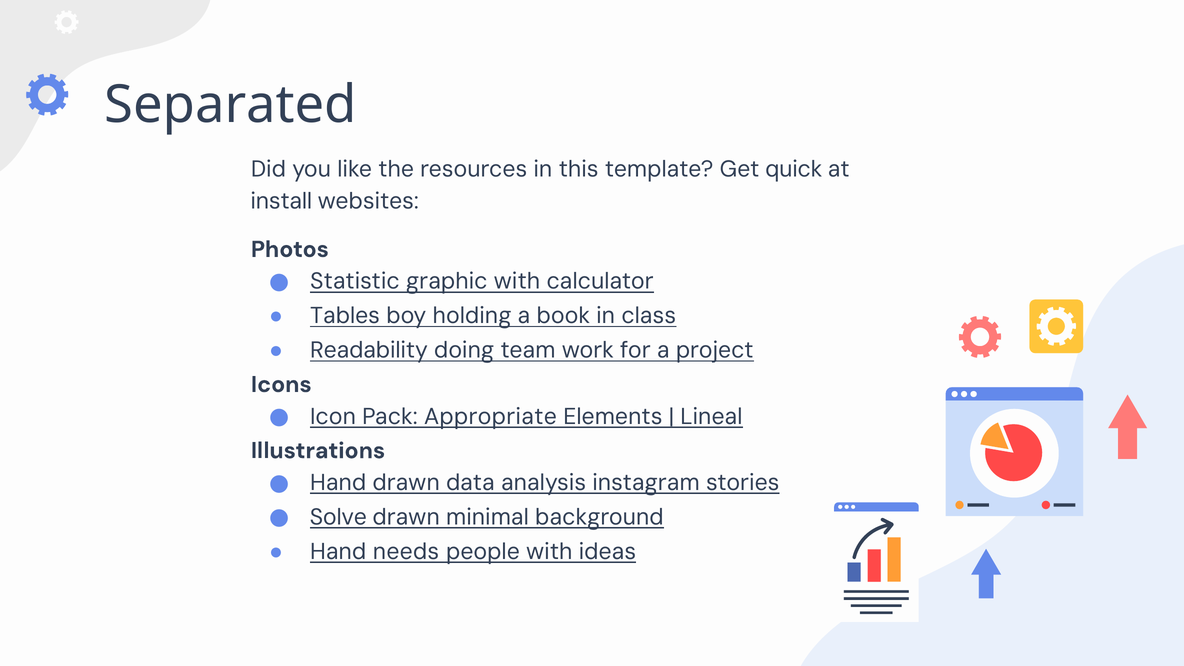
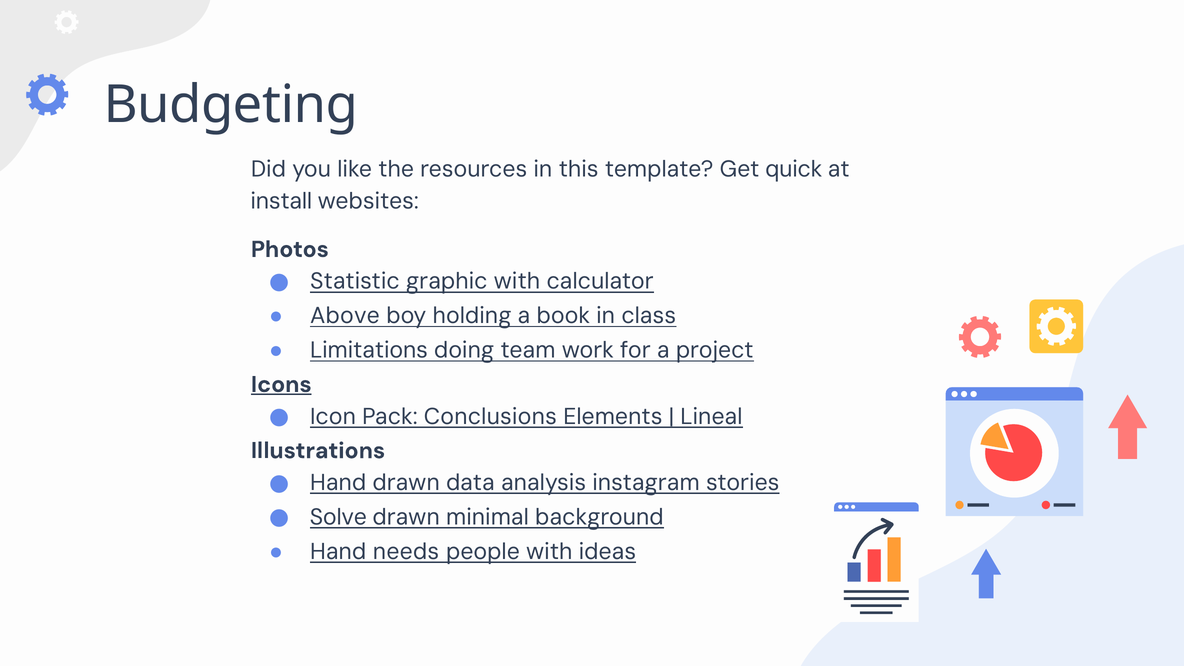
Separated: Separated -> Budgeting
Tables: Tables -> Above
Readability: Readability -> Limitations
Icons underline: none -> present
Appropriate: Appropriate -> Conclusions
